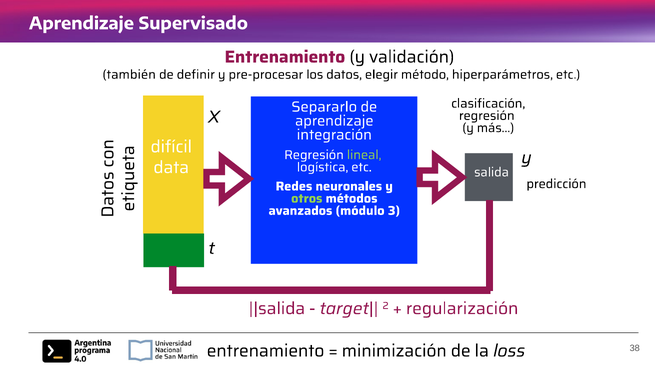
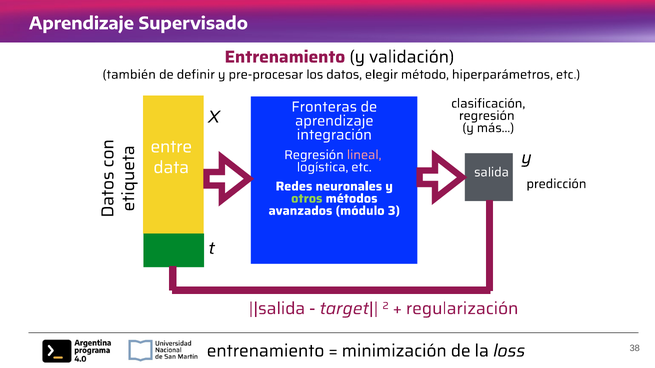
Separarlo: Separarlo -> Fronteras
difícil: difícil -> entre
lineal colour: light green -> pink
